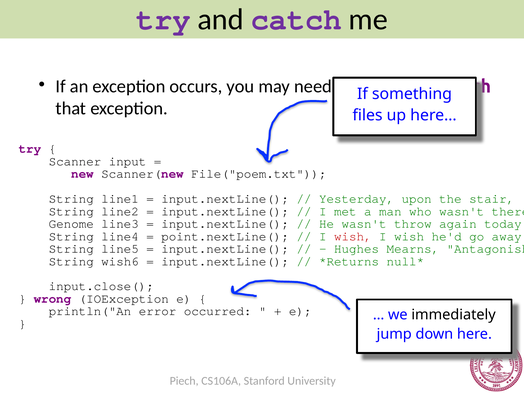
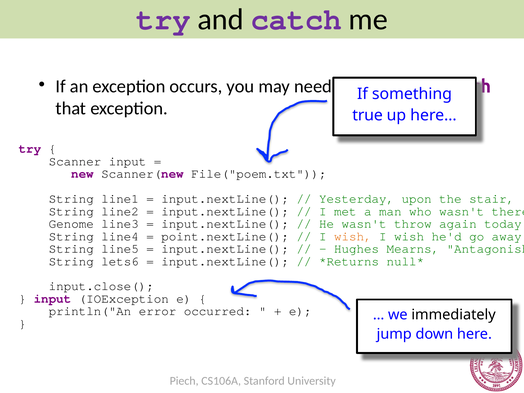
files: files -> true
wish at (353, 236) colour: red -> orange
wish6: wish6 -> lets6
wrong at (52, 299): wrong -> input
